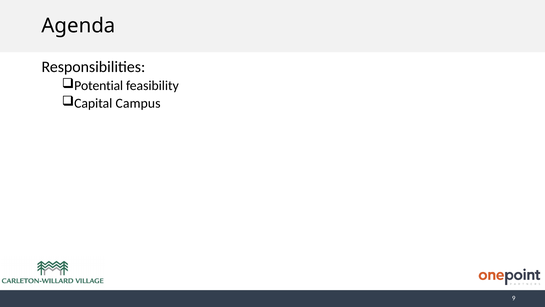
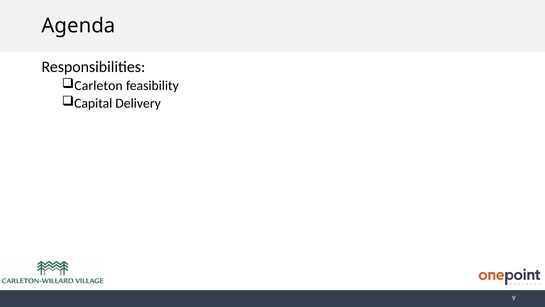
Potential: Potential -> Carleton
Campus: Campus -> Delivery
